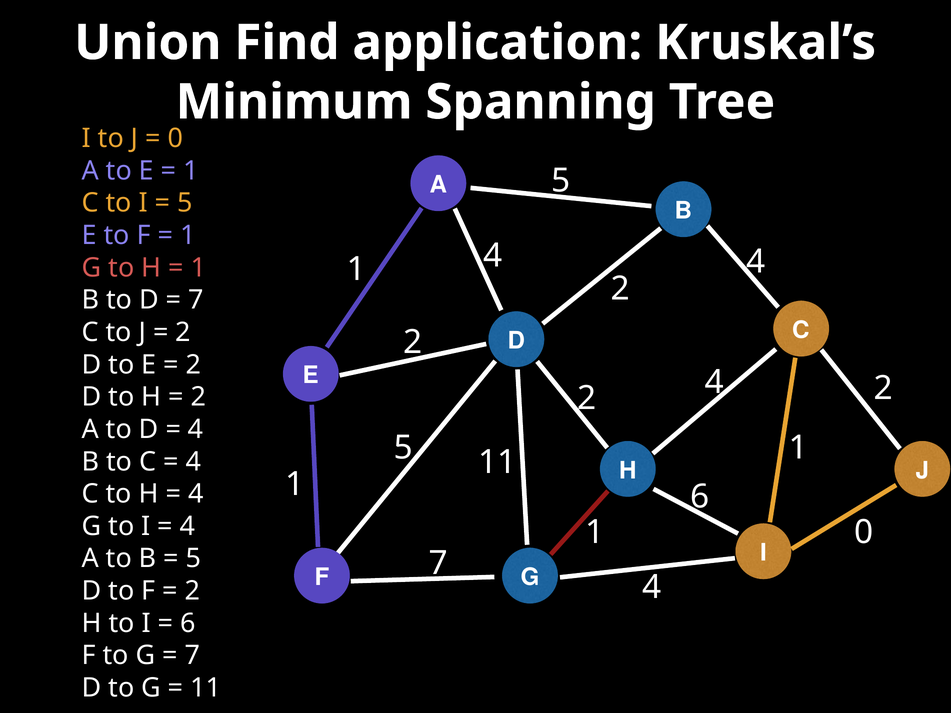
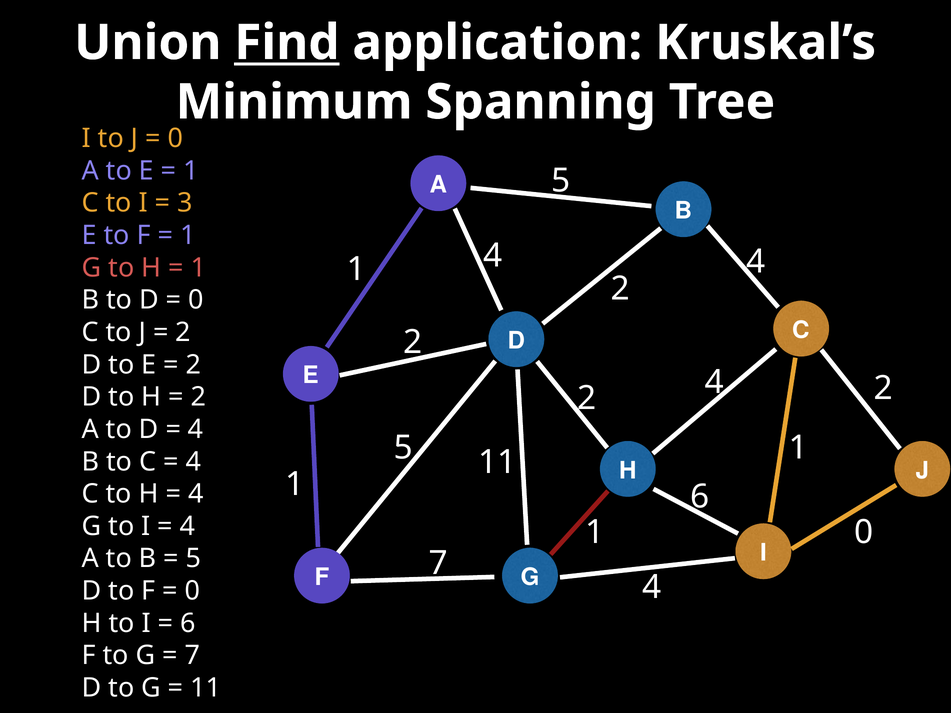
Find underline: none -> present
5 at (185, 203): 5 -> 3
7 at (196, 300): 7 -> 0
2 at (192, 591): 2 -> 0
